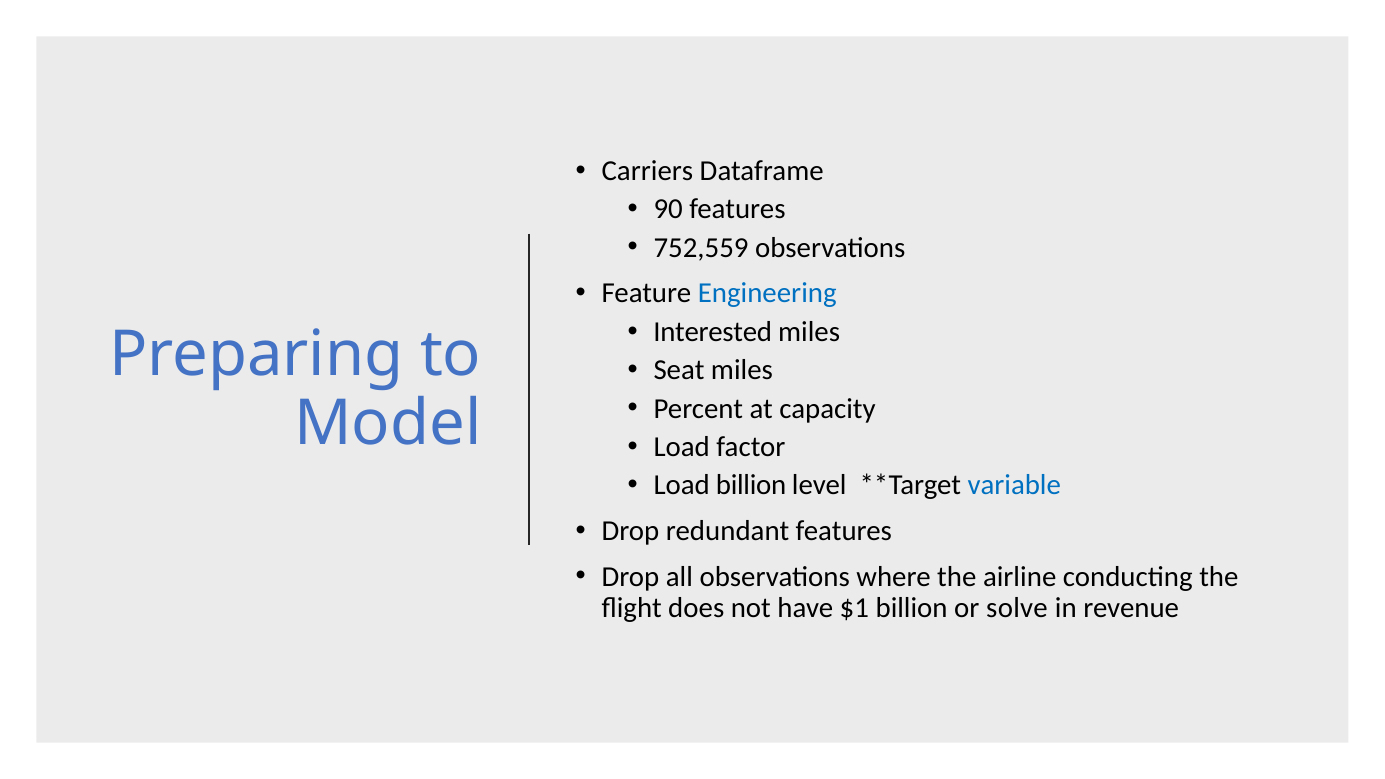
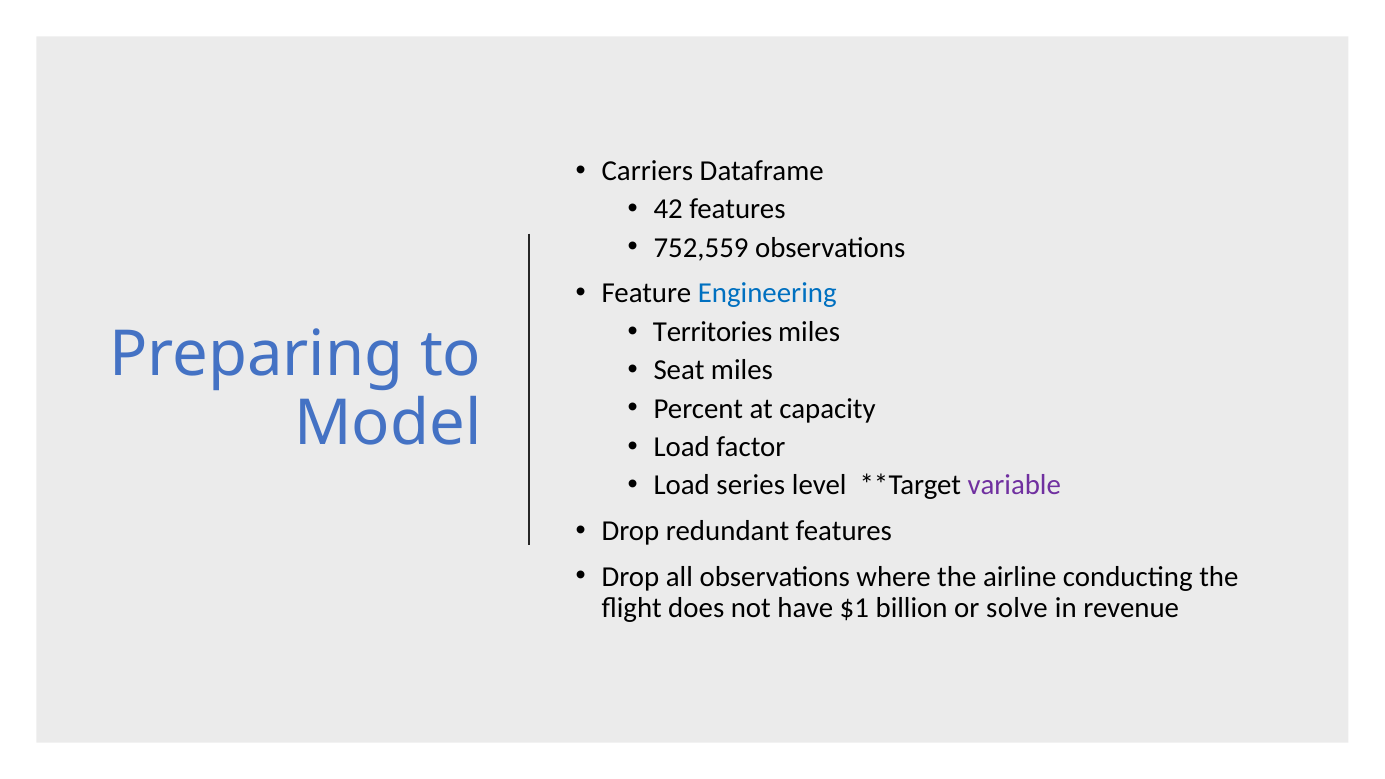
90: 90 -> 42
Interested: Interested -> Territories
Load billion: billion -> series
variable colour: blue -> purple
